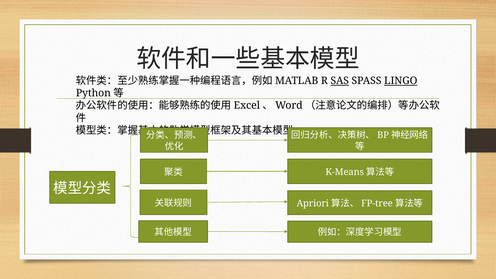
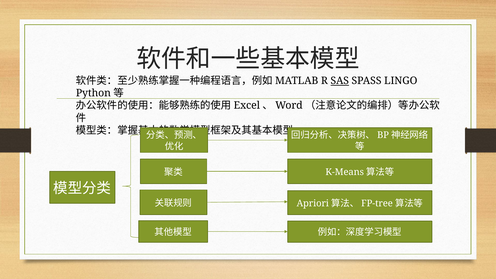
LINGO underline: present -> none
